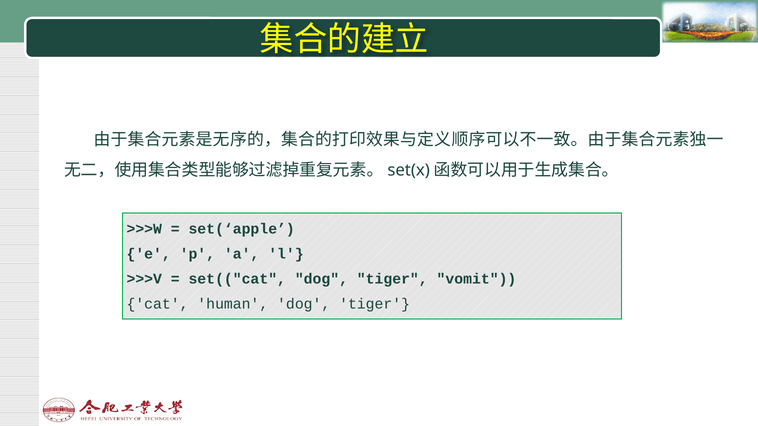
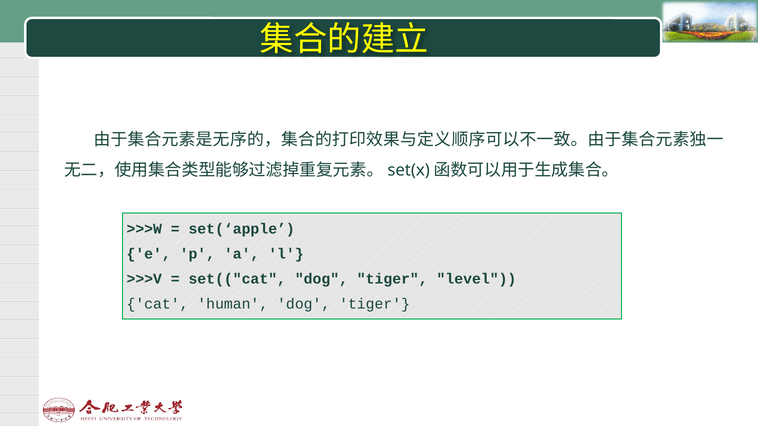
vomit: vomit -> level
